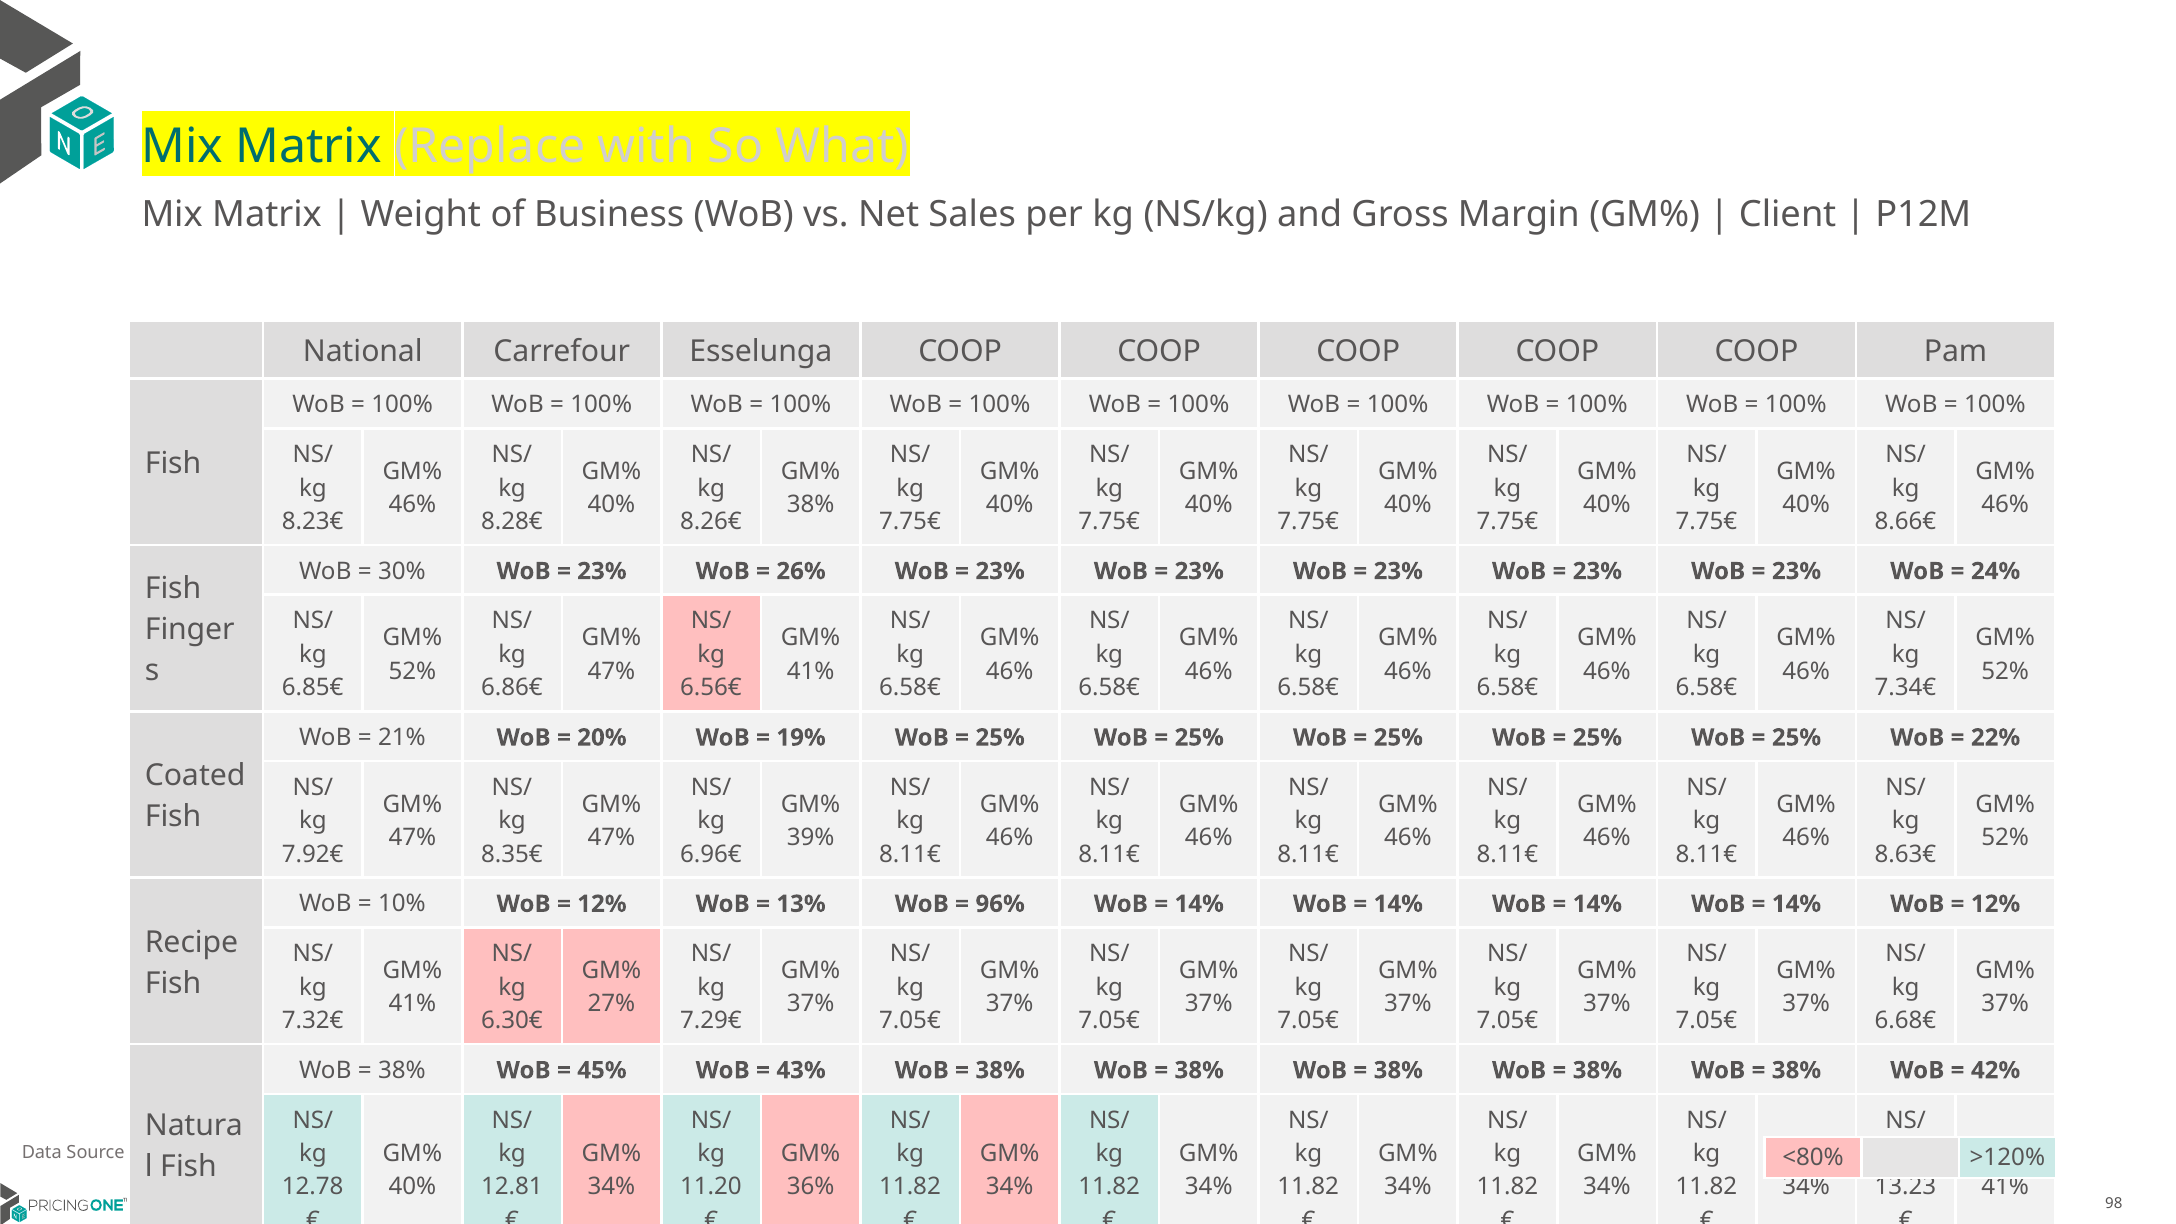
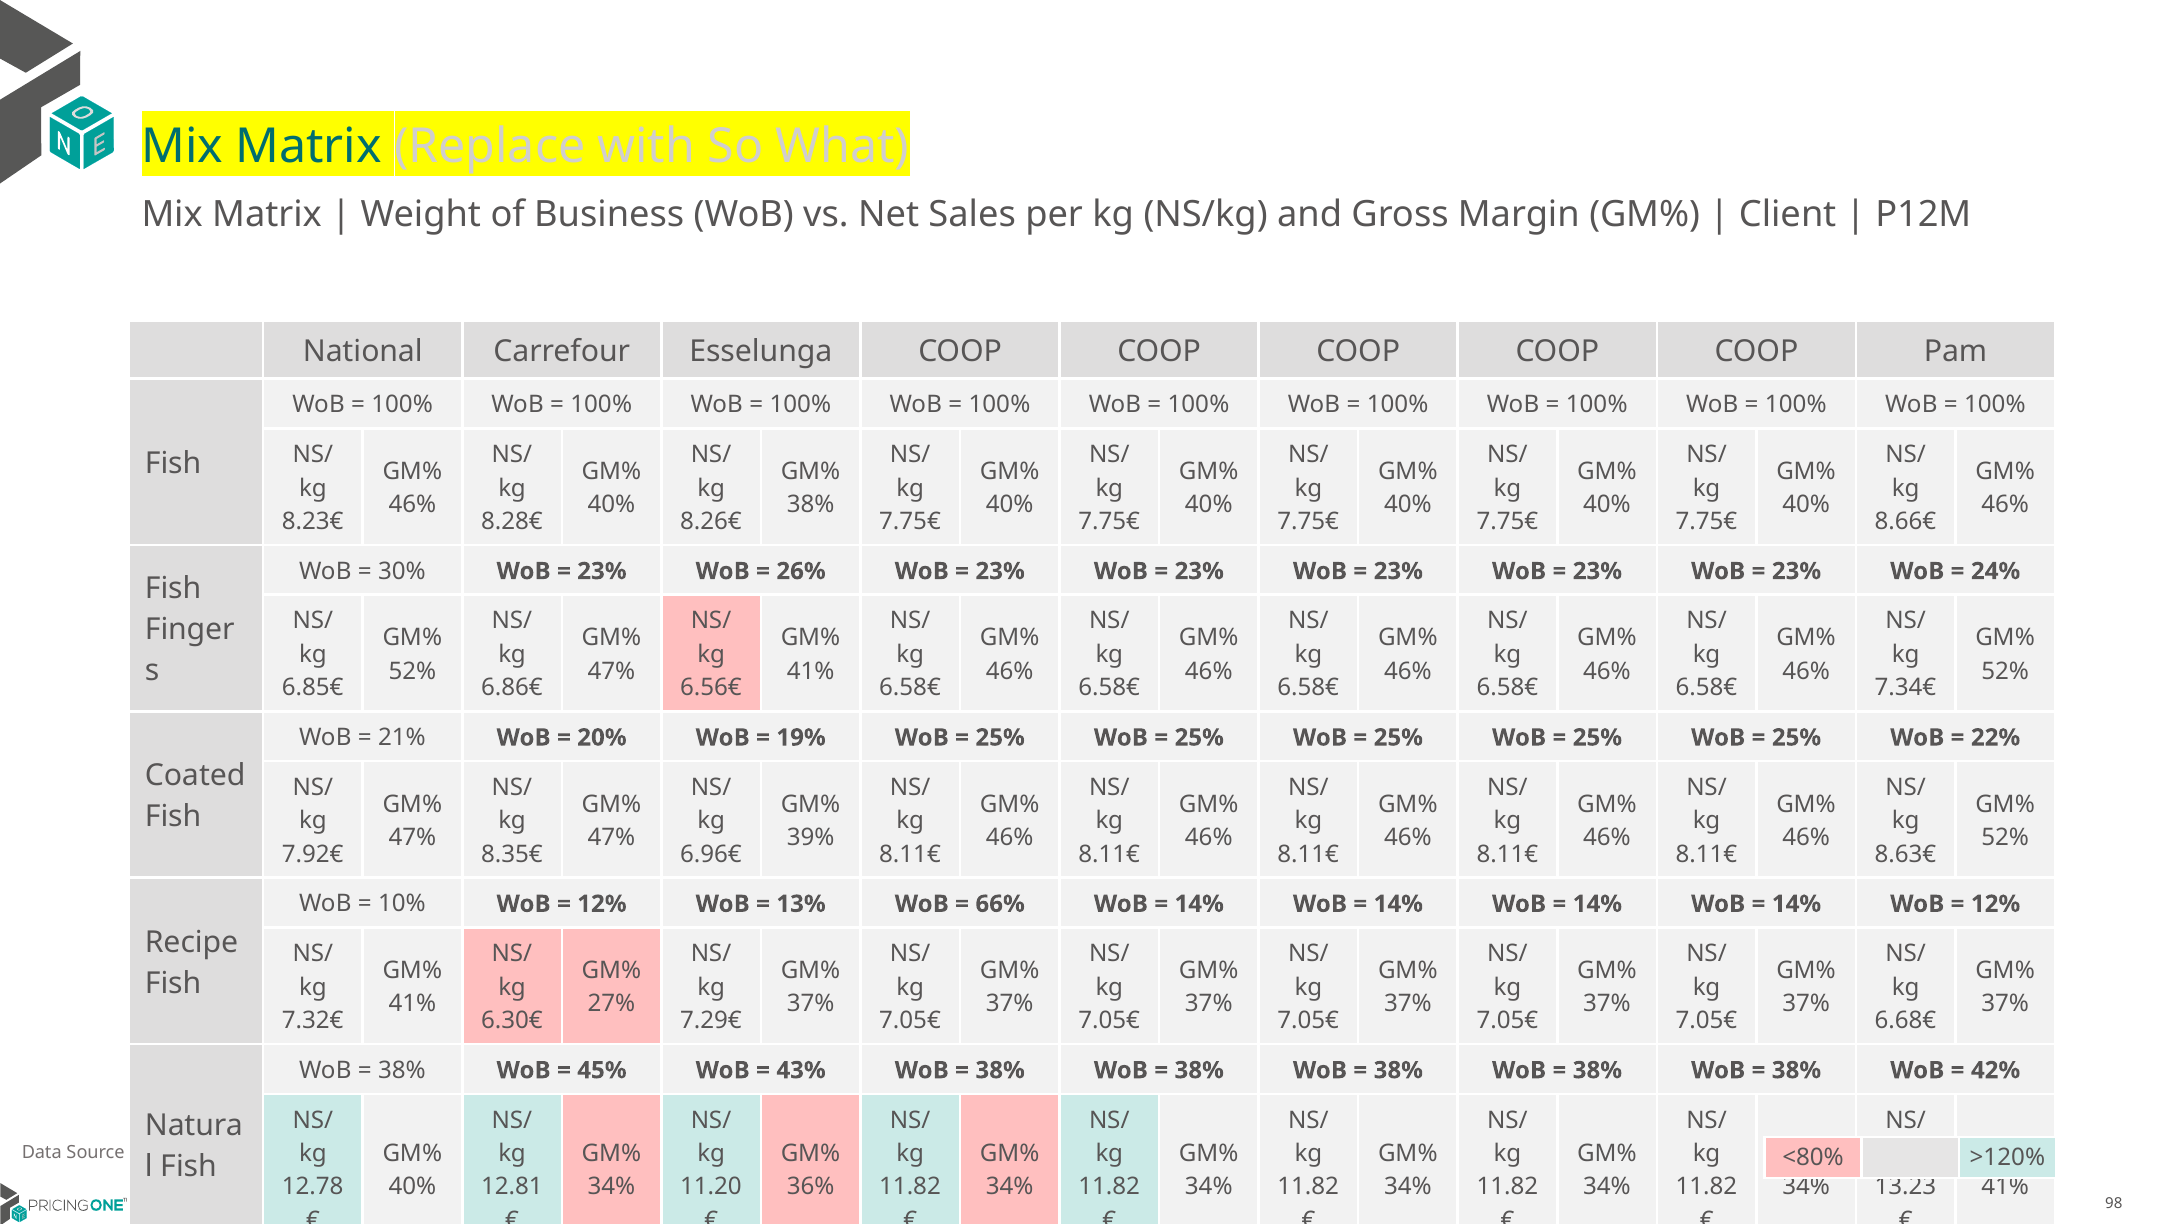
96%: 96% -> 66%
